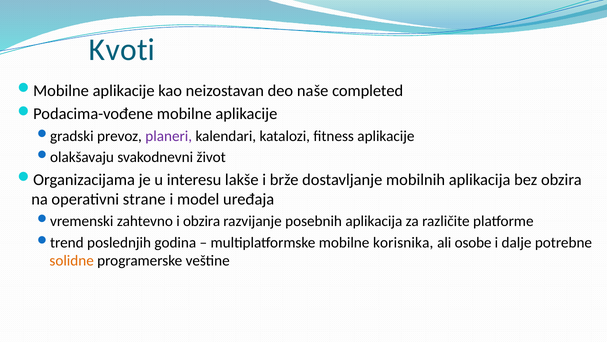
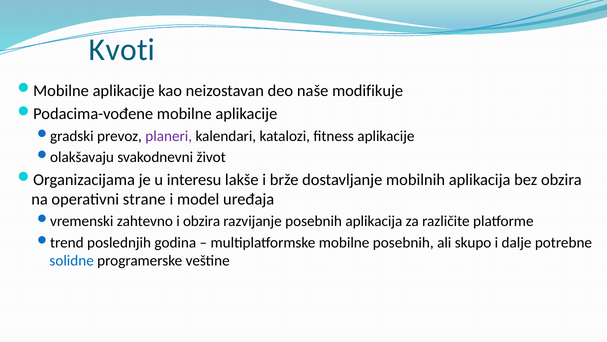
completed: completed -> modifikuje
mobilne korisnika: korisnika -> posebnih
osobe: osobe -> skupo
solidne colour: orange -> blue
